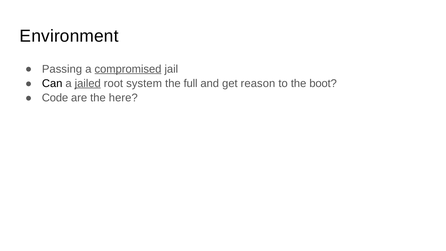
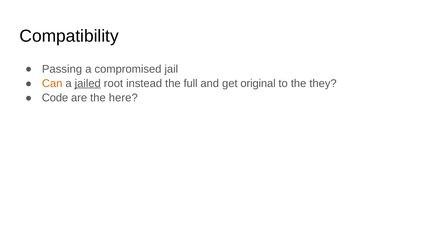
Environment: Environment -> Compatibility
compromised underline: present -> none
Can colour: black -> orange
system: system -> instead
reason: reason -> original
boot: boot -> they
